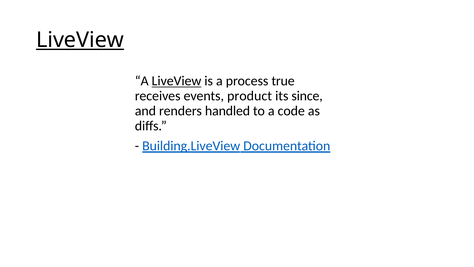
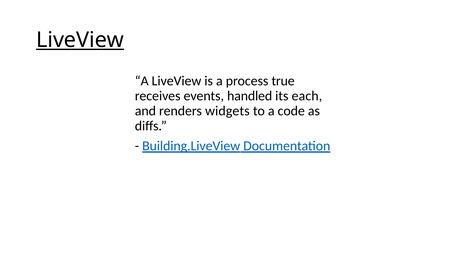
LiveView at (176, 81) underline: present -> none
product: product -> handled
since: since -> each
handled: handled -> widgets
